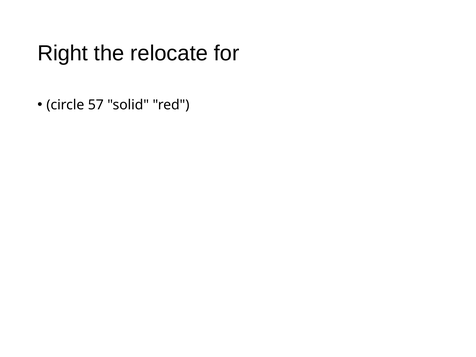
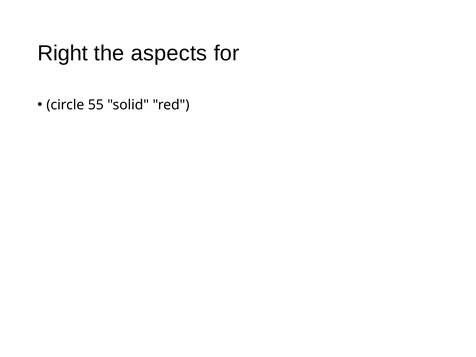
relocate: relocate -> aspects
57: 57 -> 55
